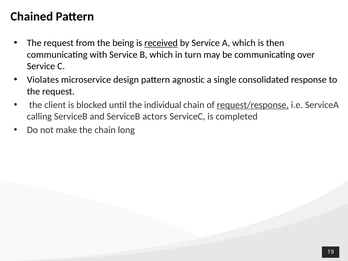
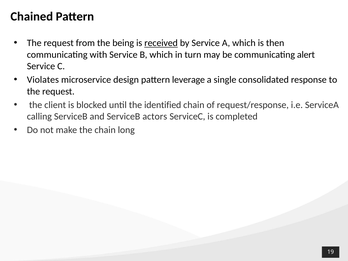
over: over -> alert
agnostic: agnostic -> leverage
individual: individual -> identified
request/response underline: present -> none
